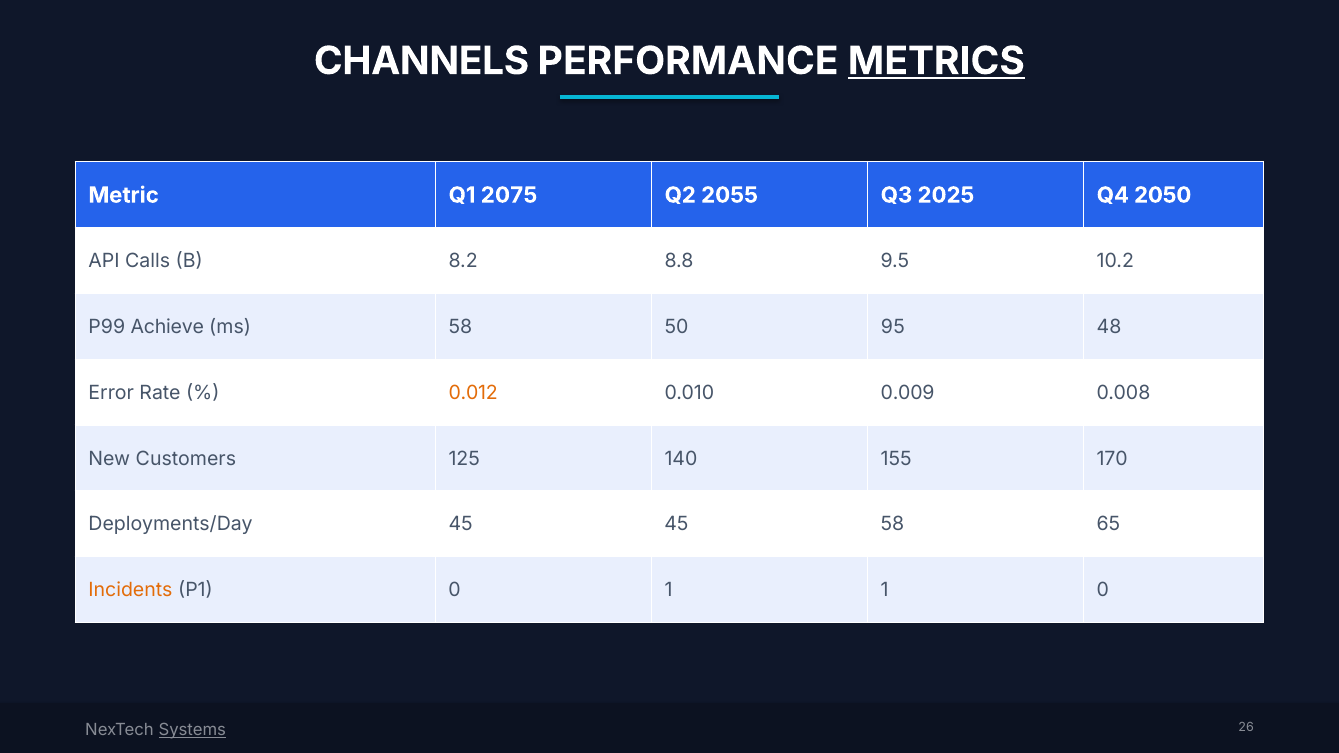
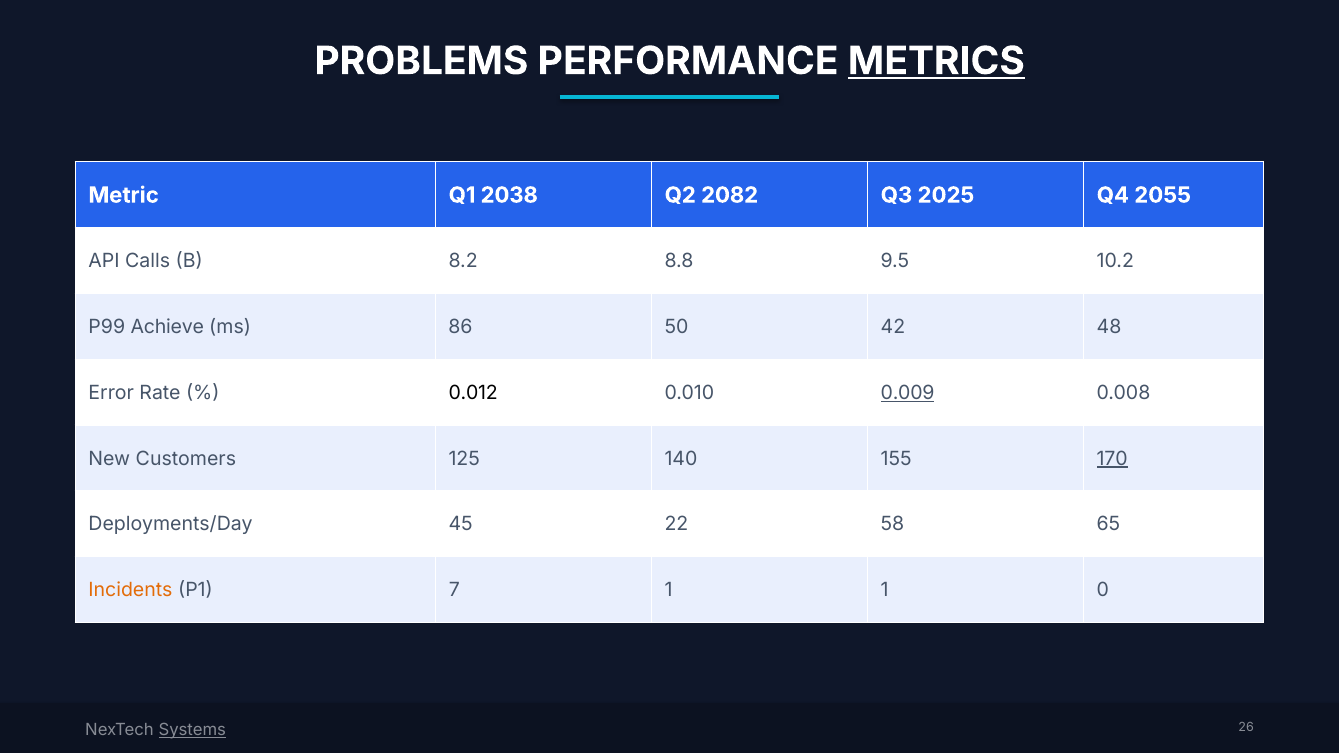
CHANNELS: CHANNELS -> PROBLEMS
2075: 2075 -> 2038
2055: 2055 -> 2082
2050: 2050 -> 2055
ms 58: 58 -> 86
95: 95 -> 42
0.012 colour: orange -> black
0.009 underline: none -> present
170 underline: none -> present
45 45: 45 -> 22
P1 0: 0 -> 7
